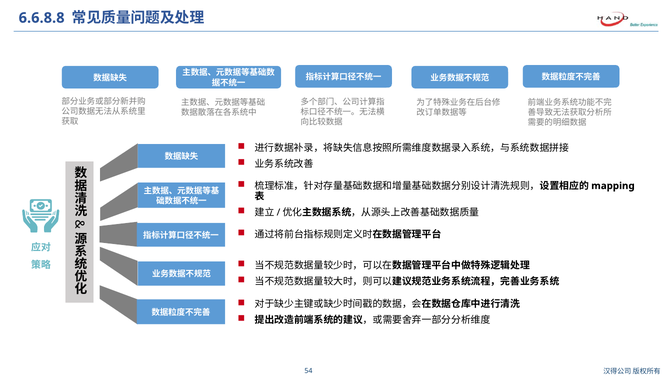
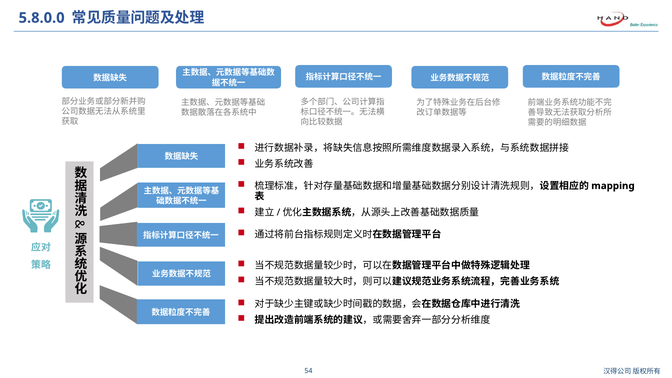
6.6.8.8: 6.6.8.8 -> 5.8.0.0
